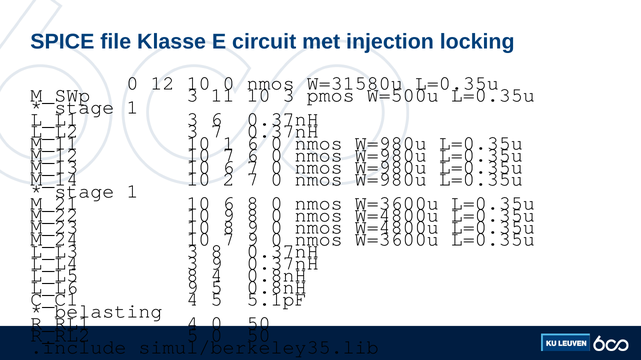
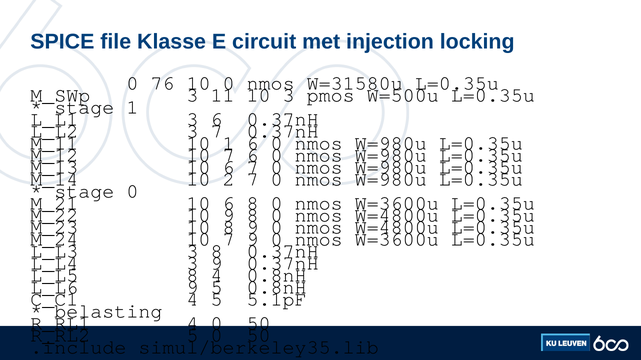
12: 12 -> 76
1 at (132, 192): 1 -> 0
